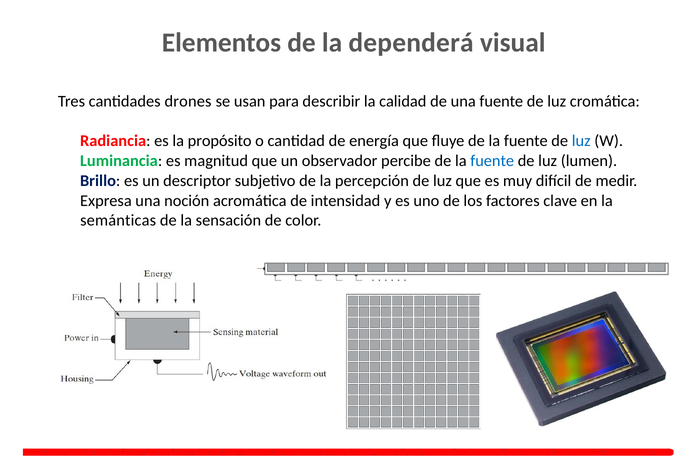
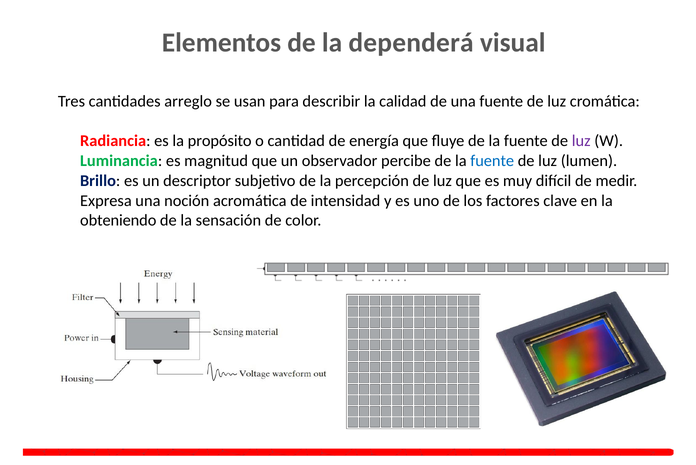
drones: drones -> arreglo
luz at (581, 141) colour: blue -> purple
semánticas: semánticas -> obteniendo
